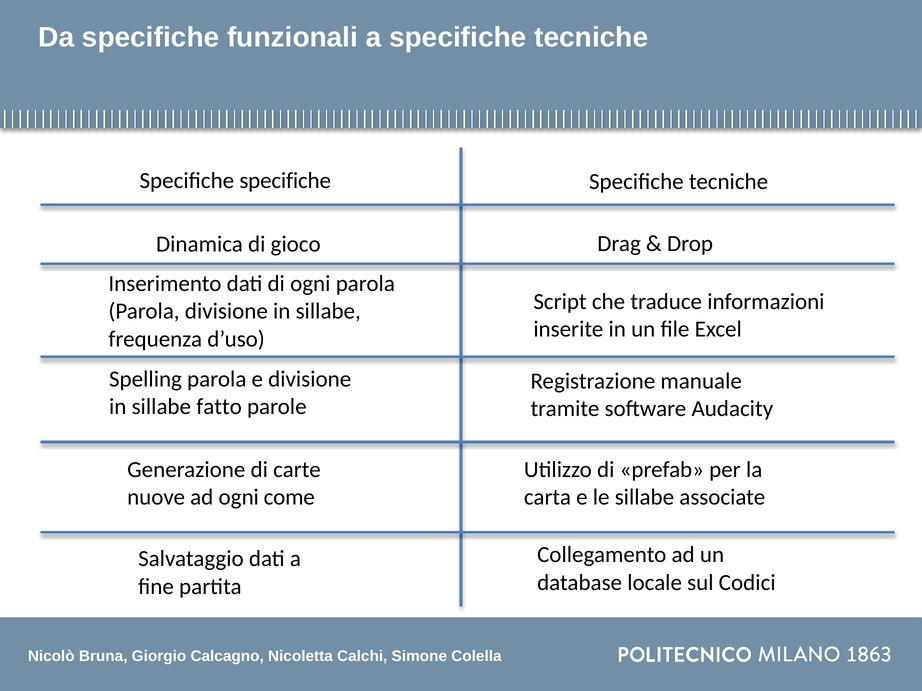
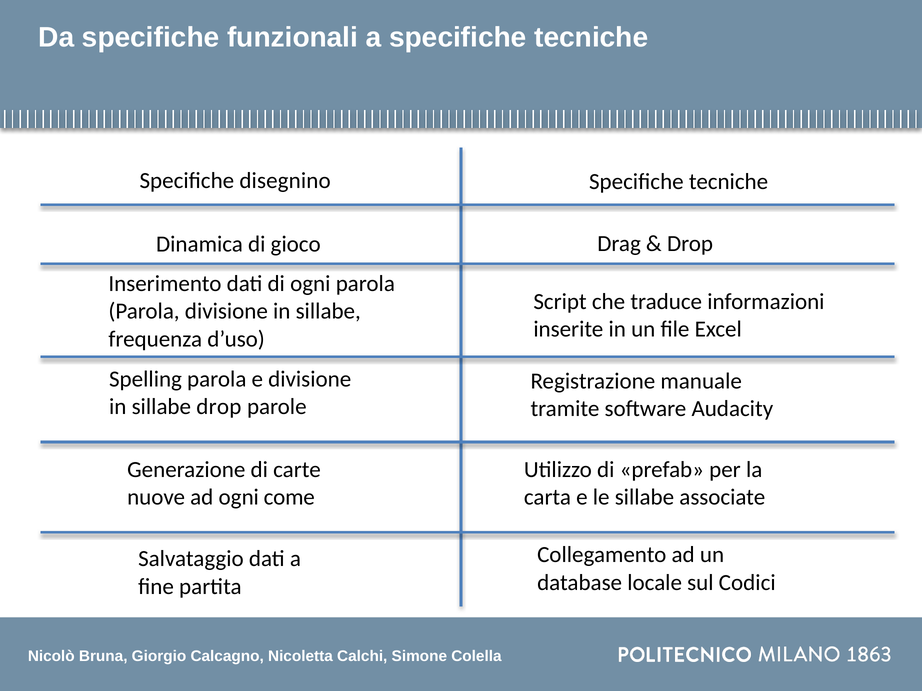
specifiche at (285, 181): specifiche -> disegnino
sillabe fatto: fatto -> drop
